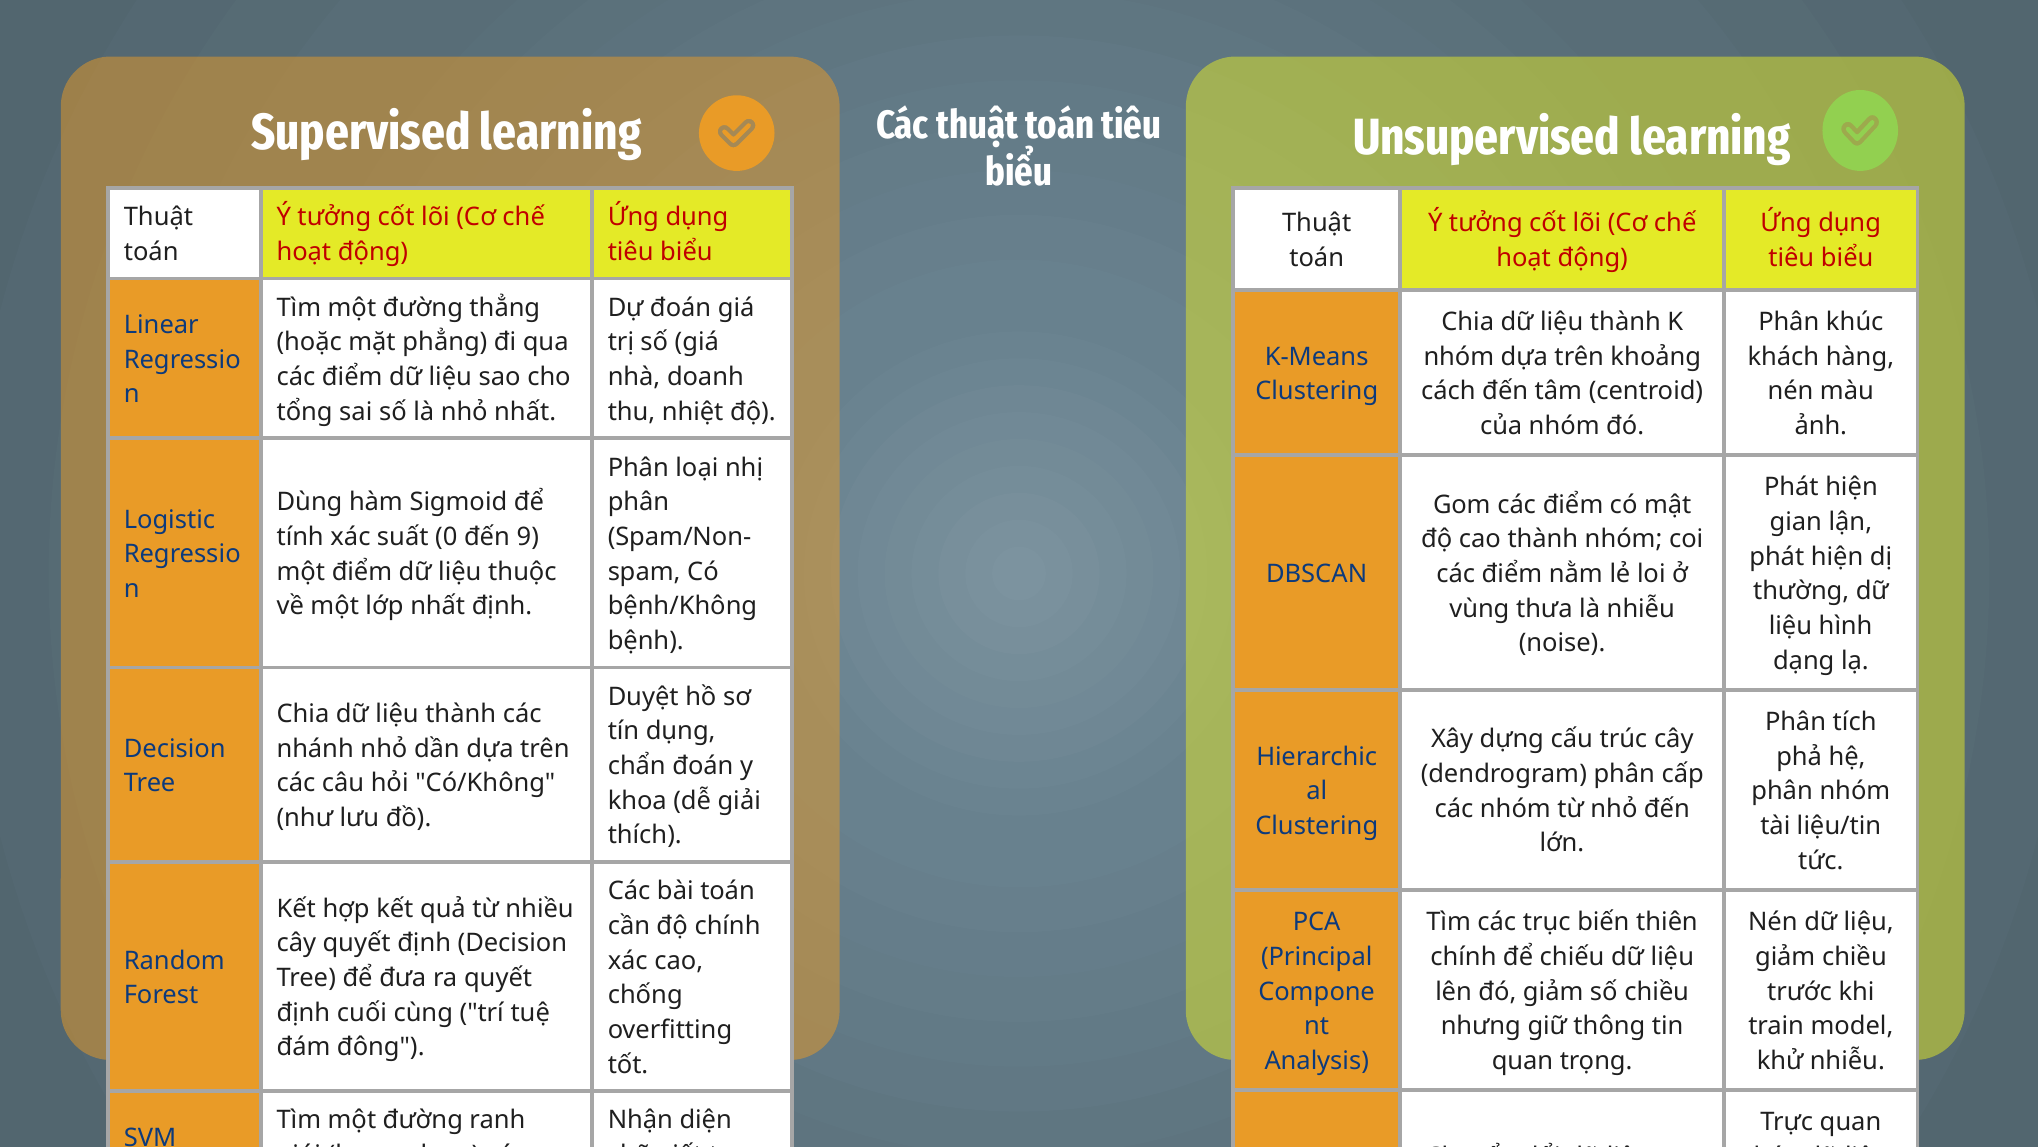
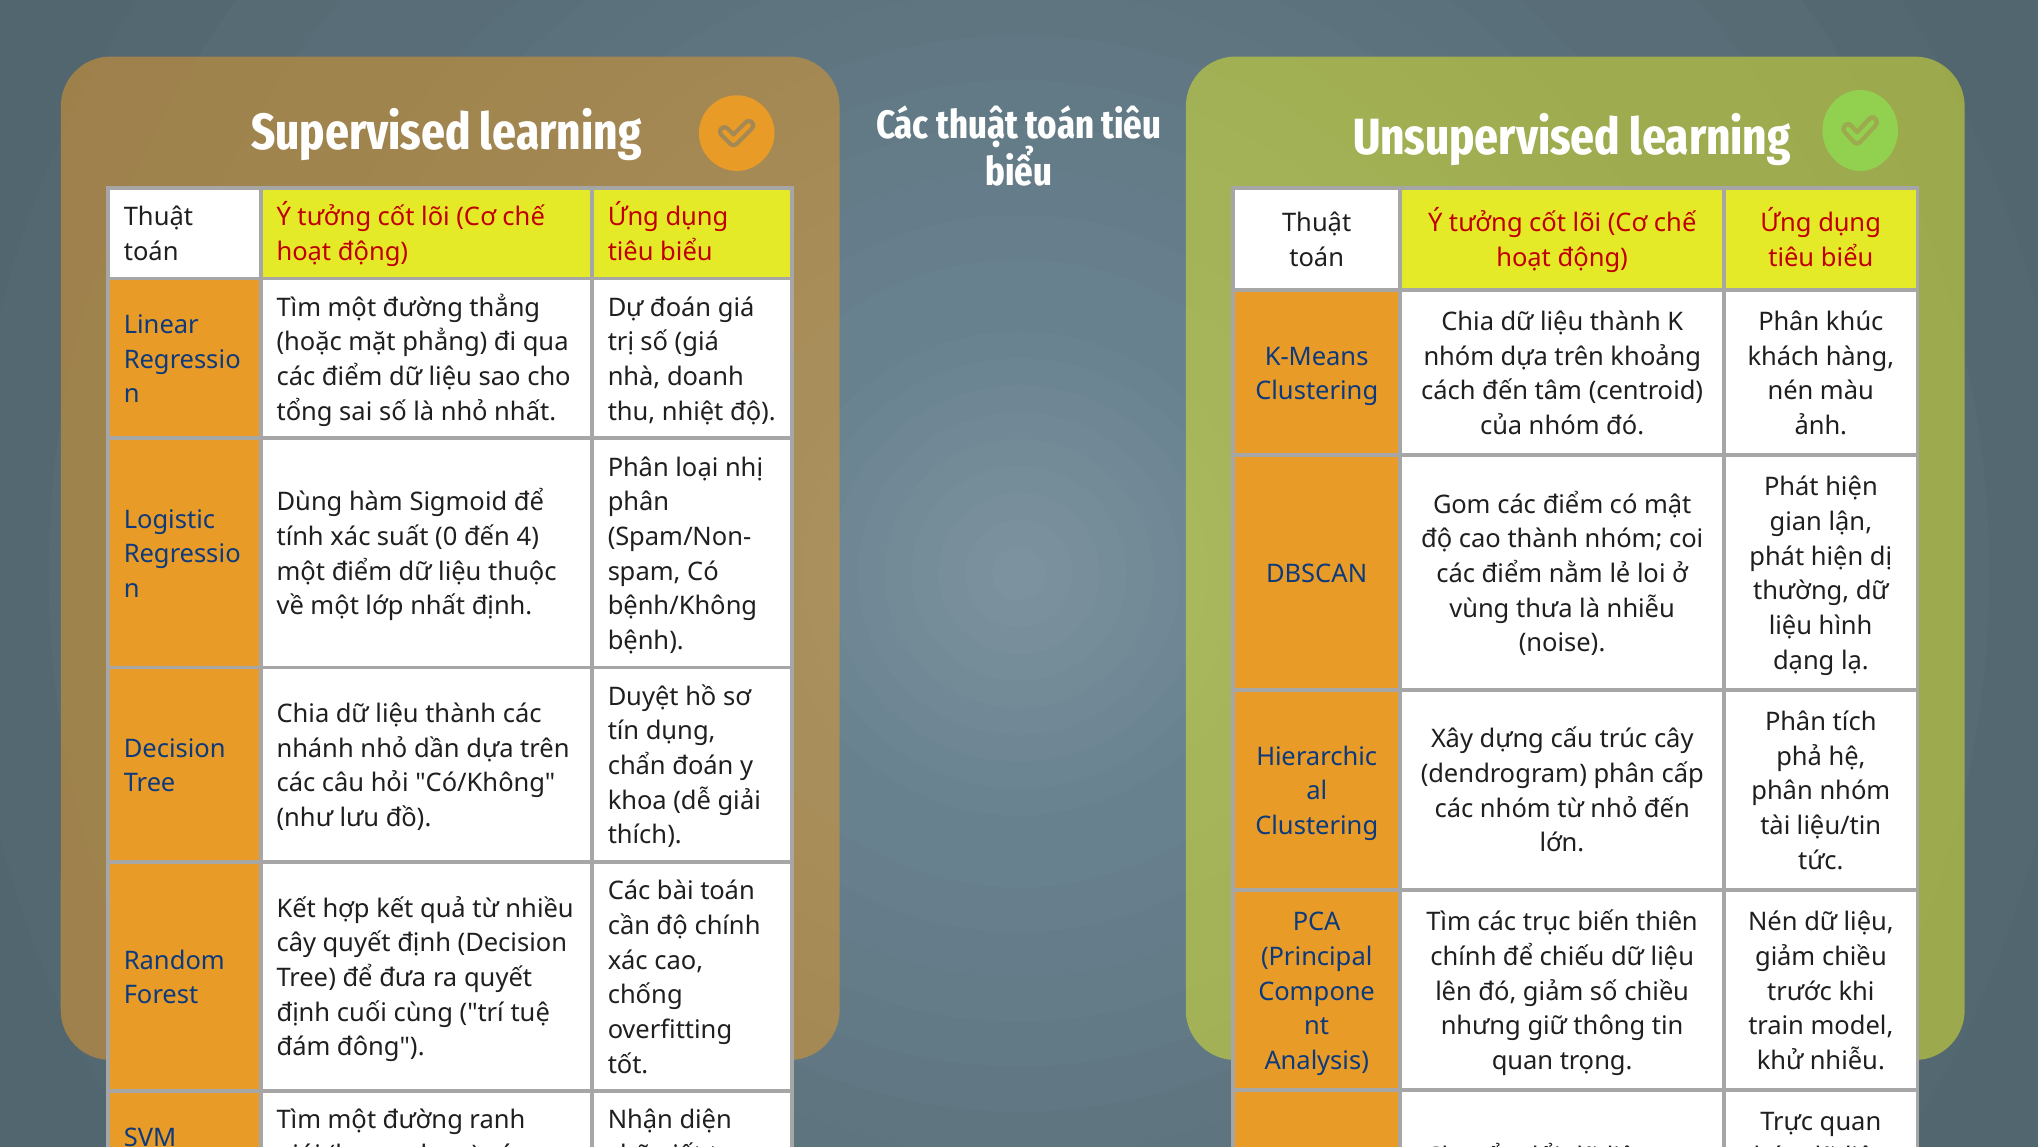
9: 9 -> 4
